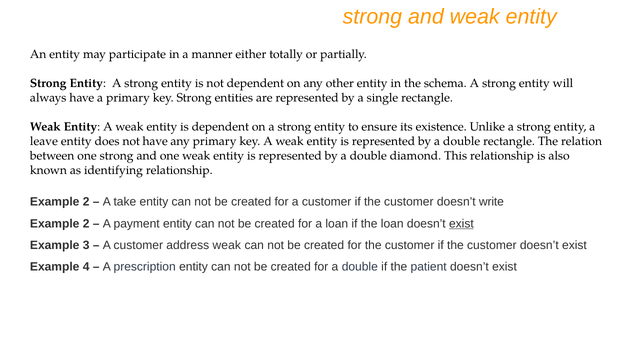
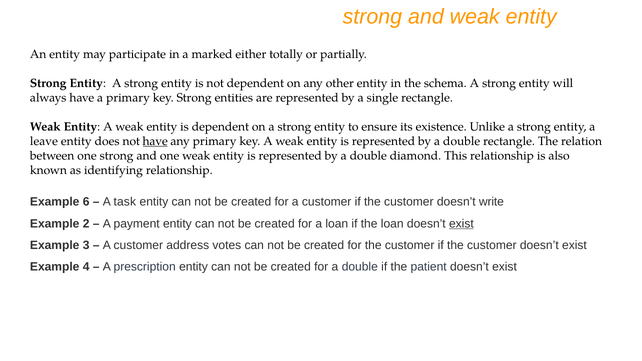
manner: manner -> marked
have at (155, 141) underline: none -> present
2 at (86, 202): 2 -> 6
take: take -> task
address weak: weak -> votes
